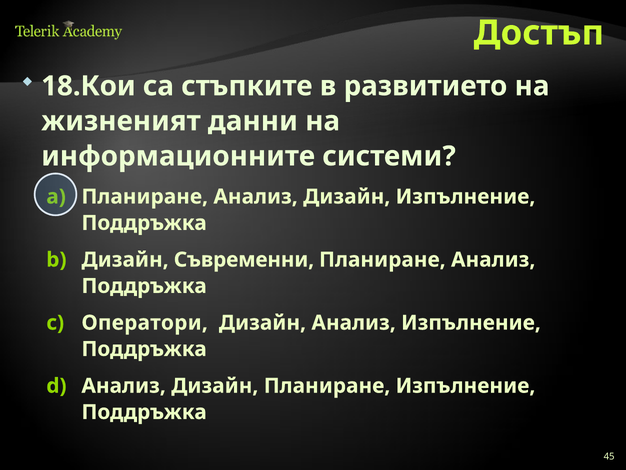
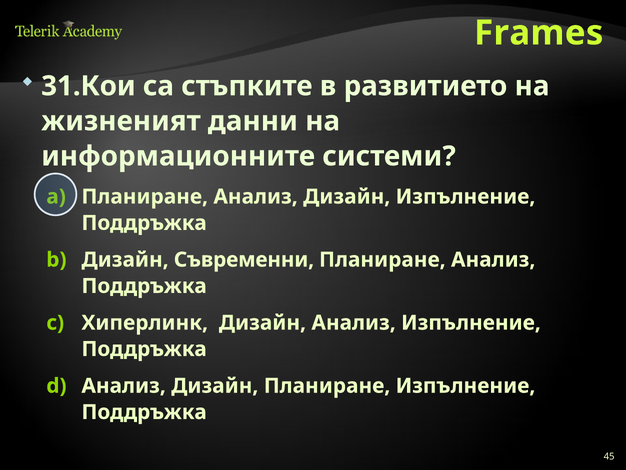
Достъп: Достъп -> Frames
18.Кои: 18.Кои -> 31.Кои
Оператори: Оператори -> Хиперлинк
